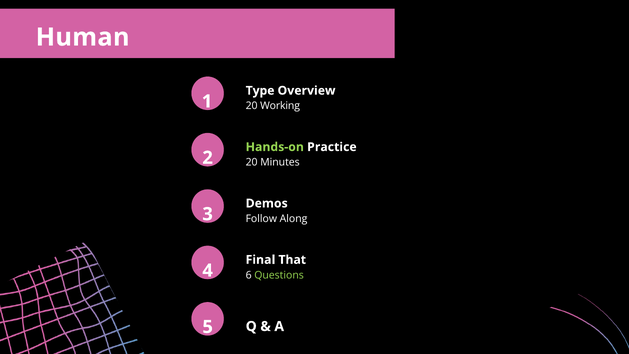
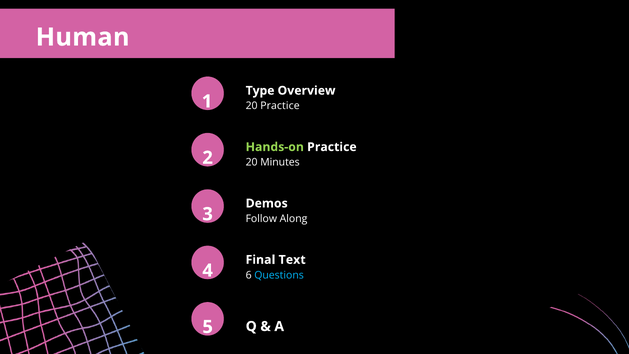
20 Working: Working -> Practice
That: That -> Text
Questions colour: light green -> light blue
